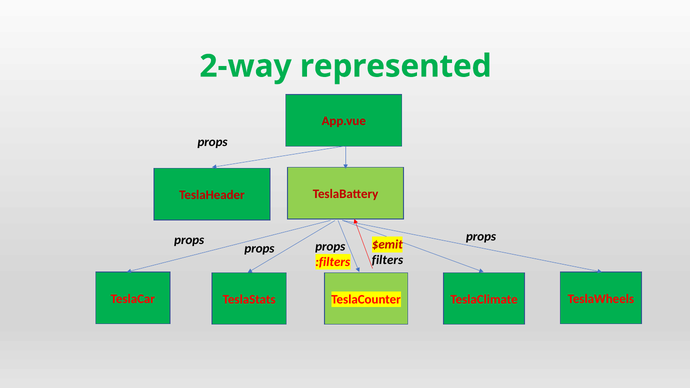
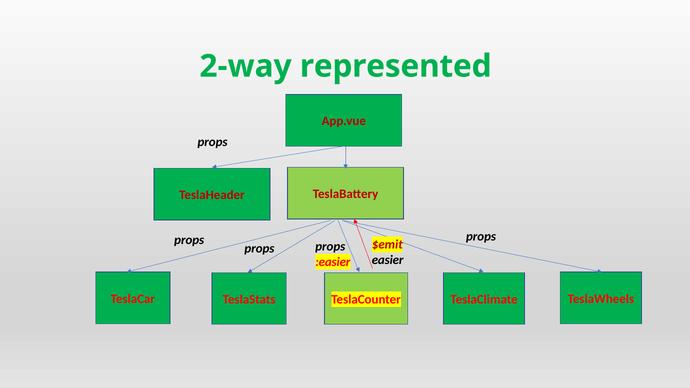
filters: filters -> easier
:filters: :filters -> :easier
